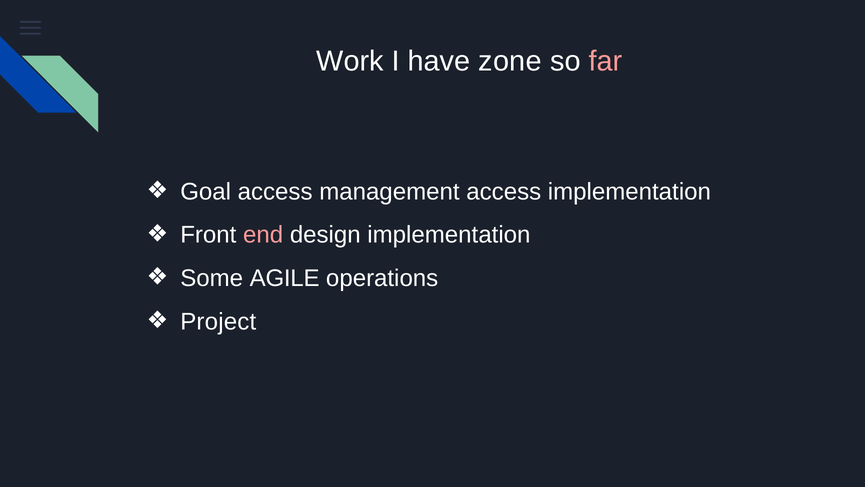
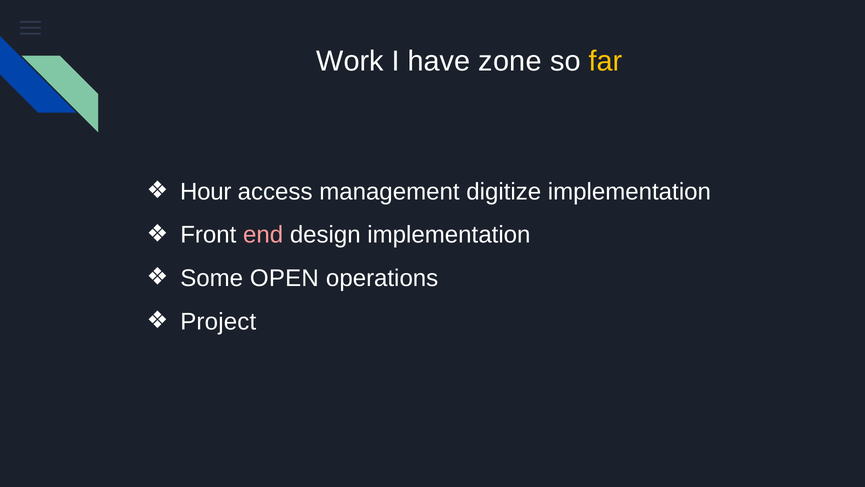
far colour: pink -> yellow
Goal: Goal -> Hour
management access: access -> digitize
AGILE: AGILE -> OPEN
